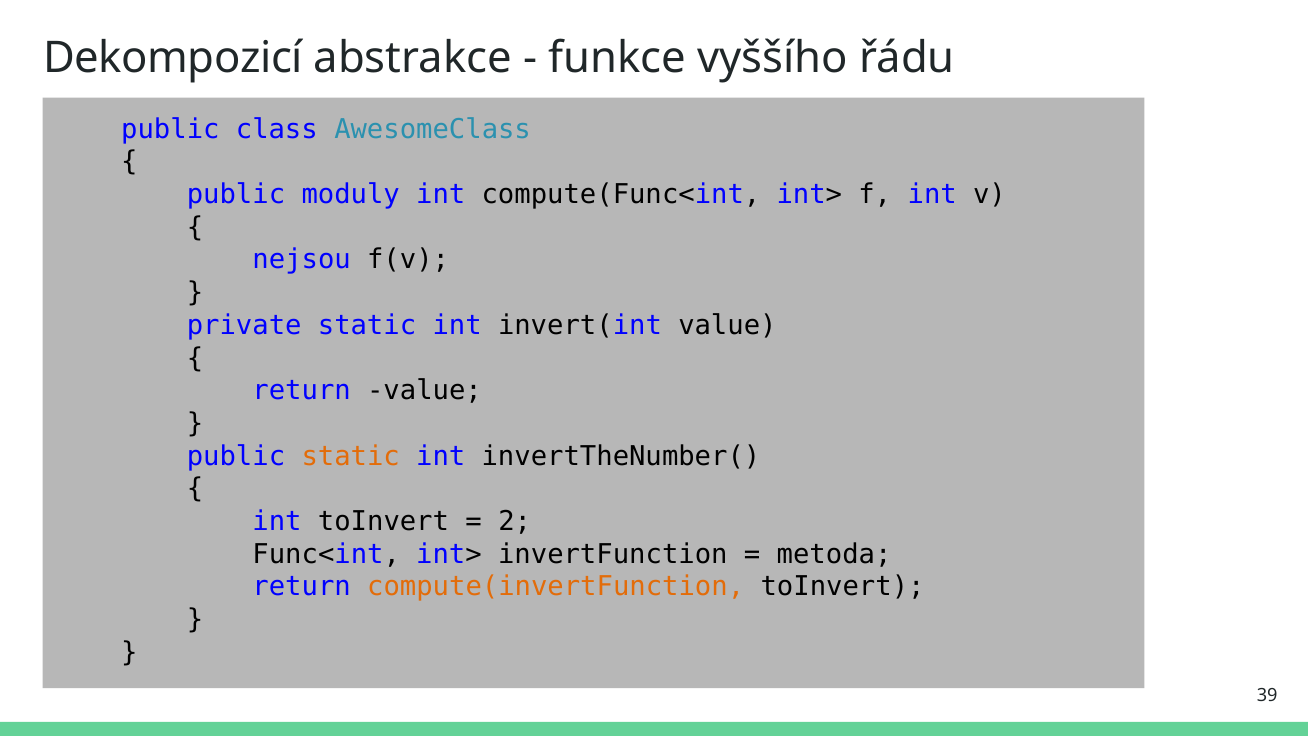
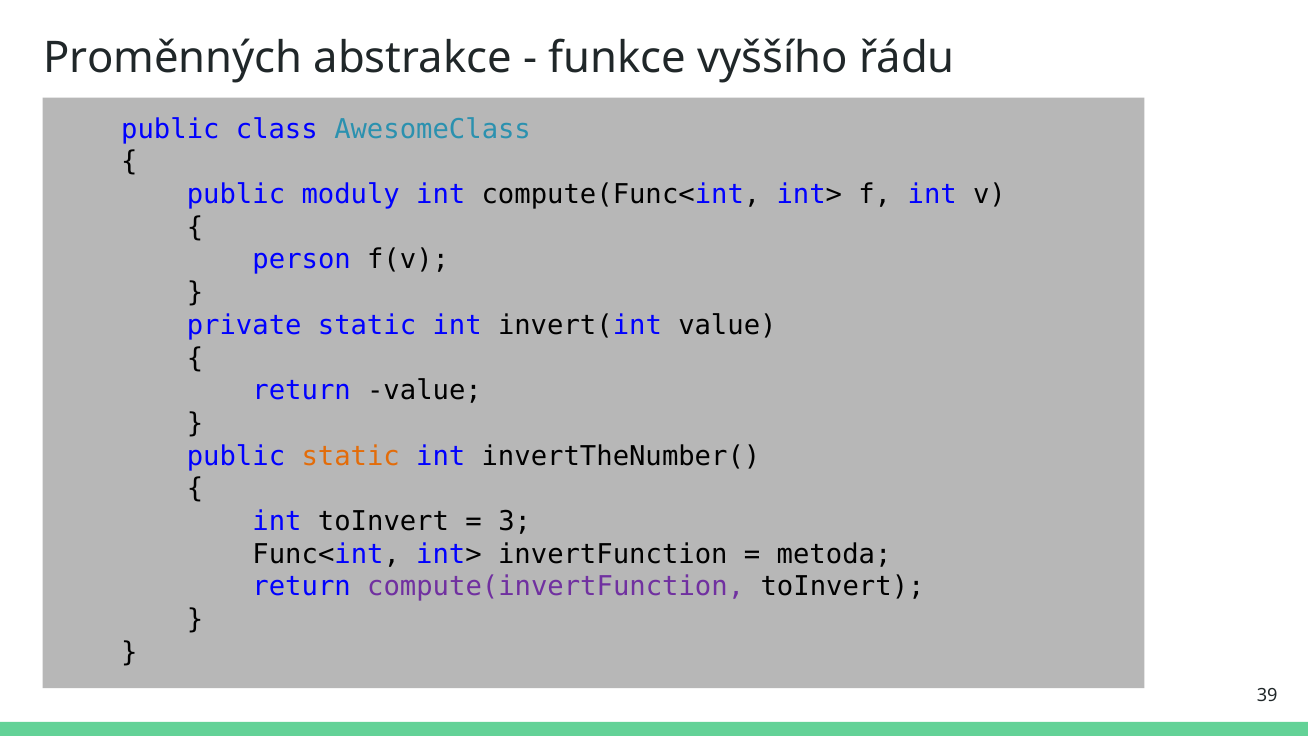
Dekompozicí: Dekompozicí -> Proměnných
nejsou: nejsou -> person
2: 2 -> 3
compute(invertFunction colour: orange -> purple
